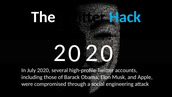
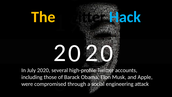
The colour: white -> yellow
